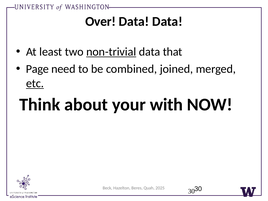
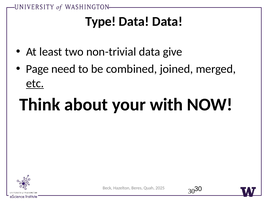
Over: Over -> Type
non-trivial underline: present -> none
that: that -> give
